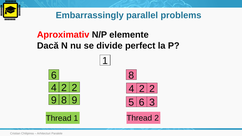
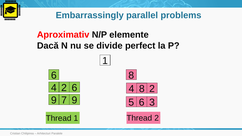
2 at (74, 88): 2 -> 6
2 at (142, 89): 2 -> 8
9 8: 8 -> 7
